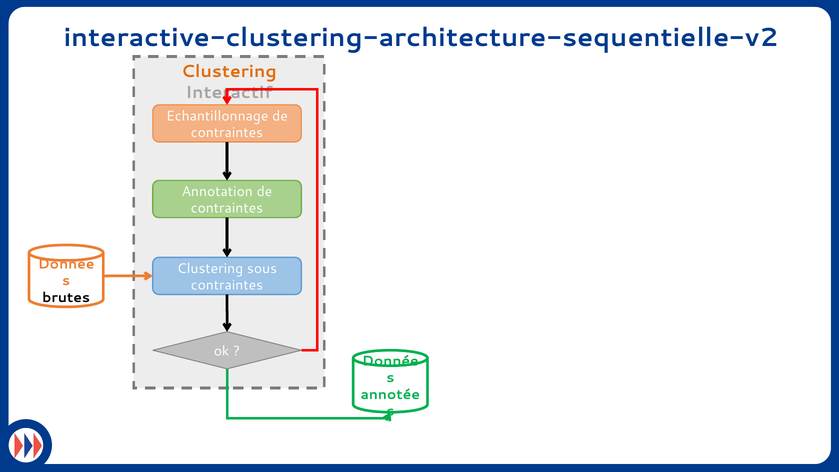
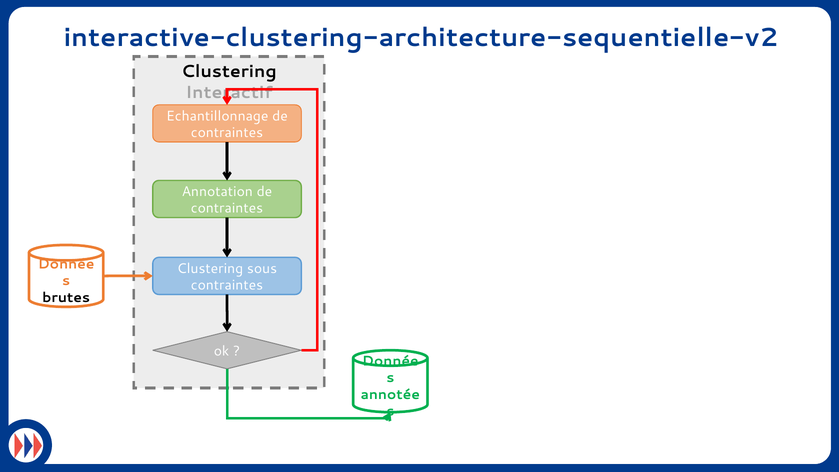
Clustering at (229, 71) colour: orange -> black
